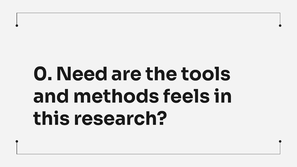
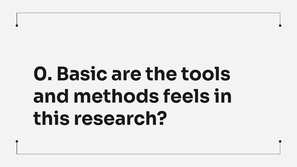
Need: Need -> Basic
